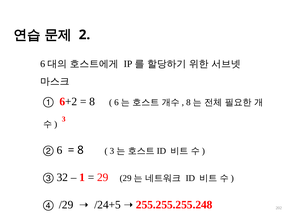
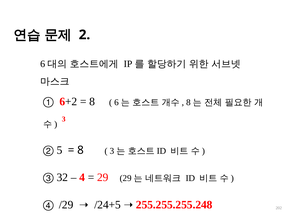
6: 6 -> 5
1: 1 -> 4
